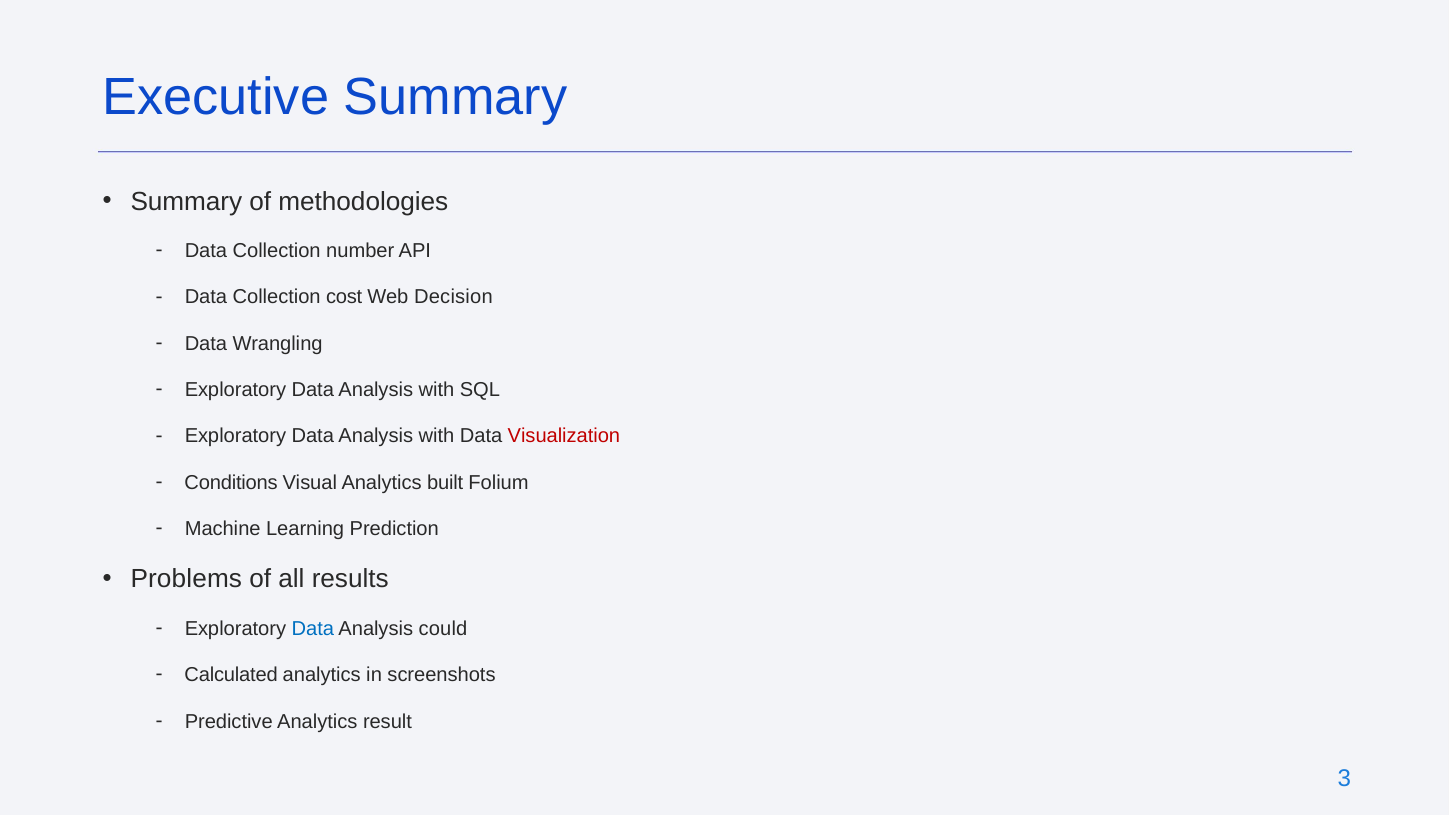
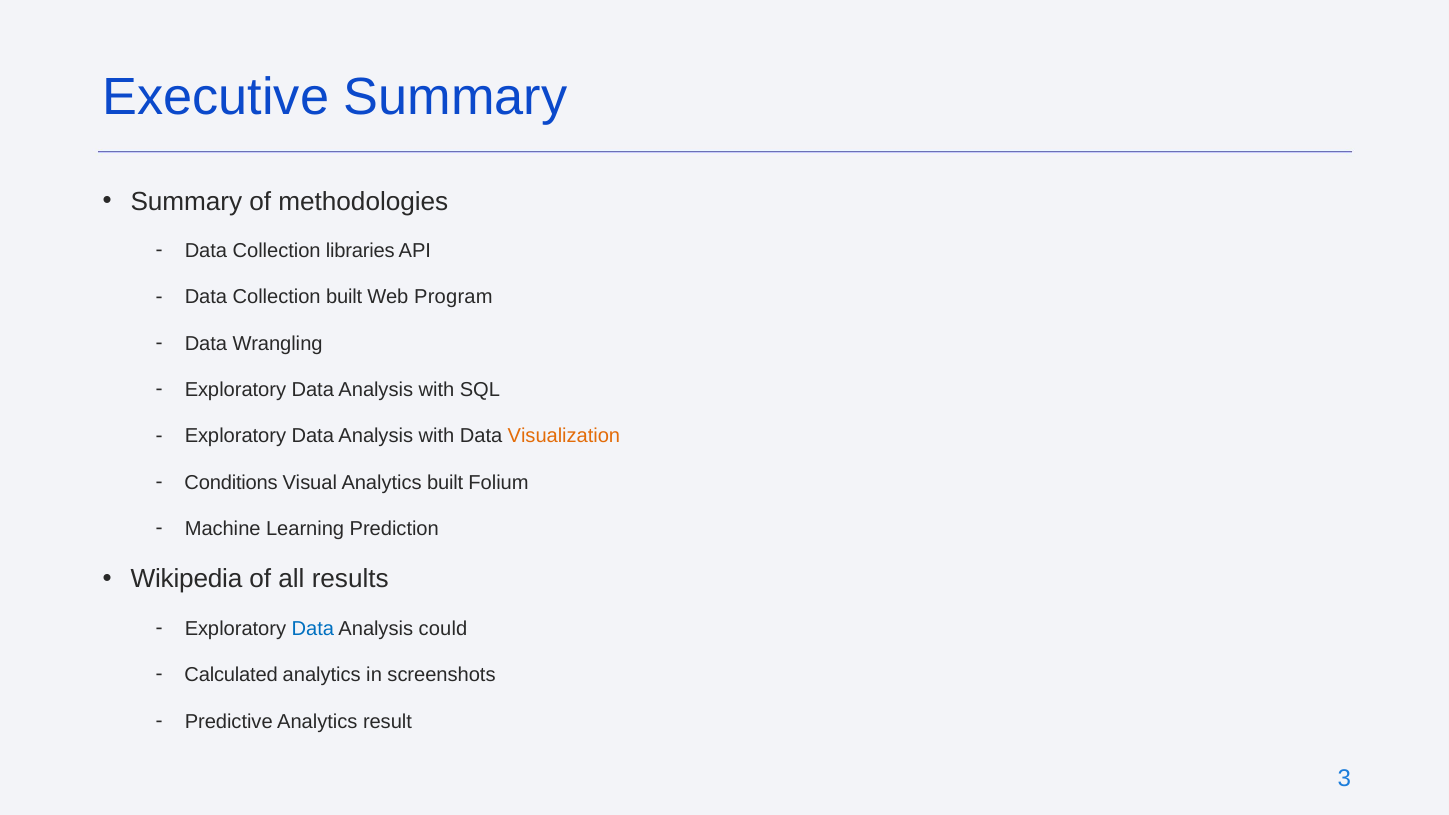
number: number -> libraries
Collection cost: cost -> built
Decision: Decision -> Program
Visualization colour: red -> orange
Problems: Problems -> Wikipedia
